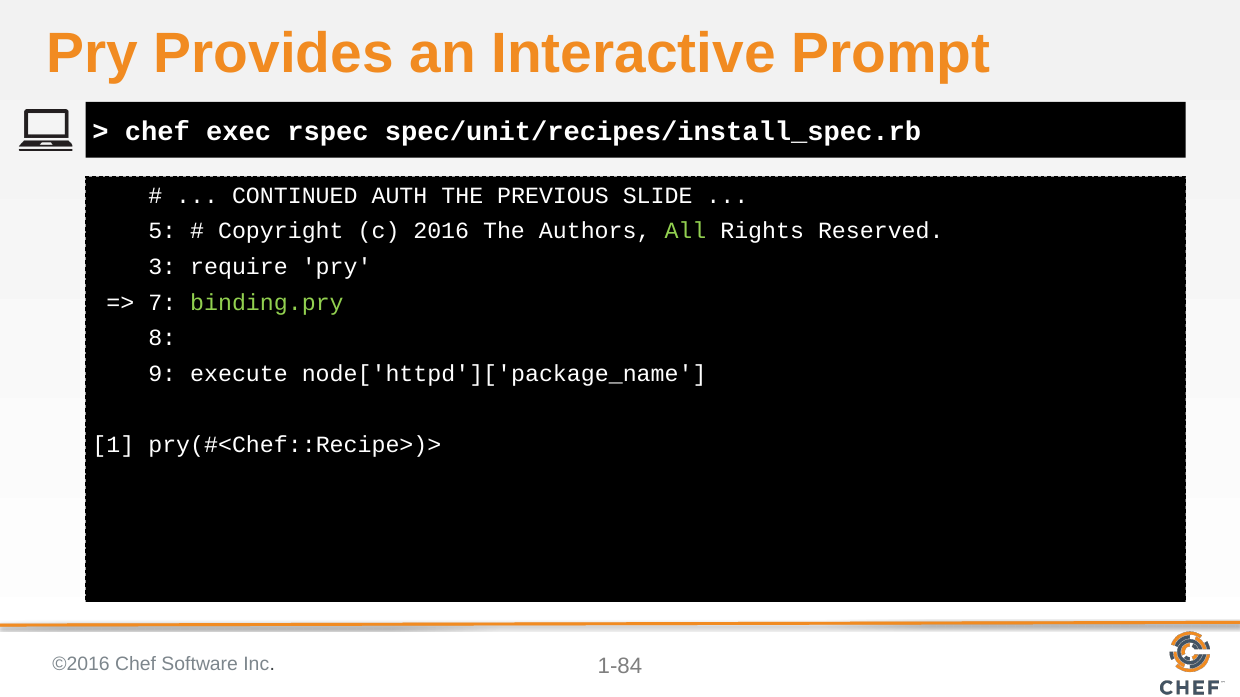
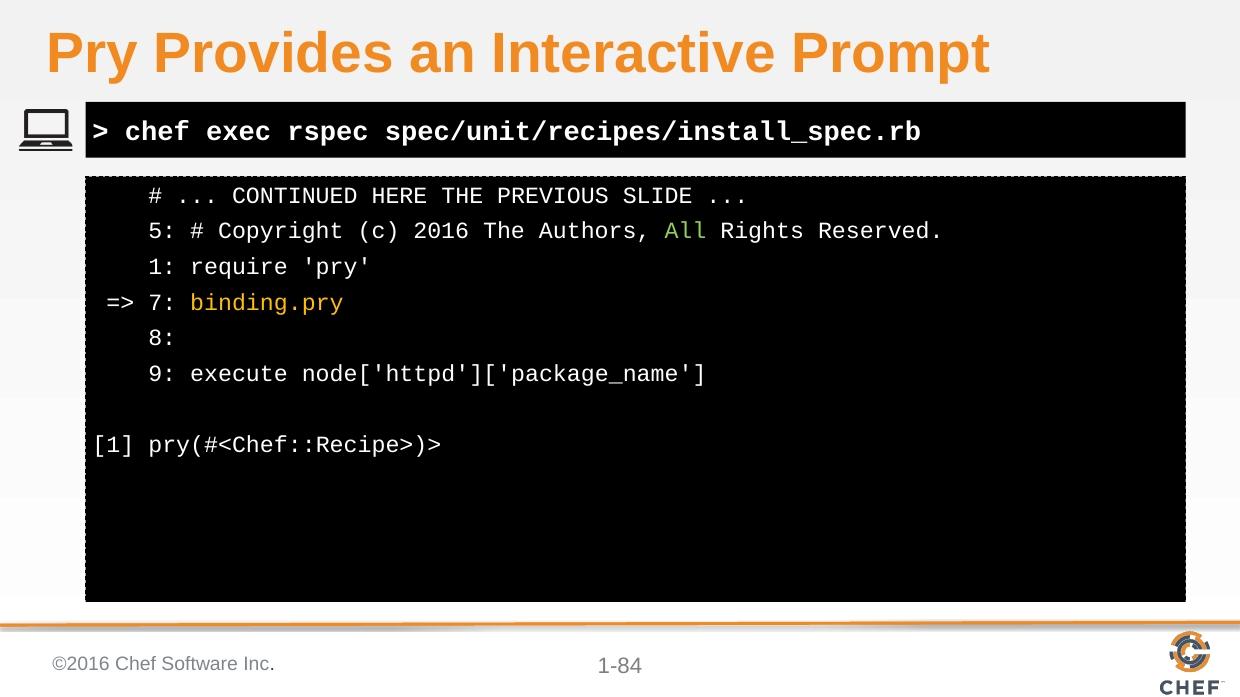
AUTH: AUTH -> HERE
3 at (162, 267): 3 -> 1
binding.pry colour: light green -> yellow
